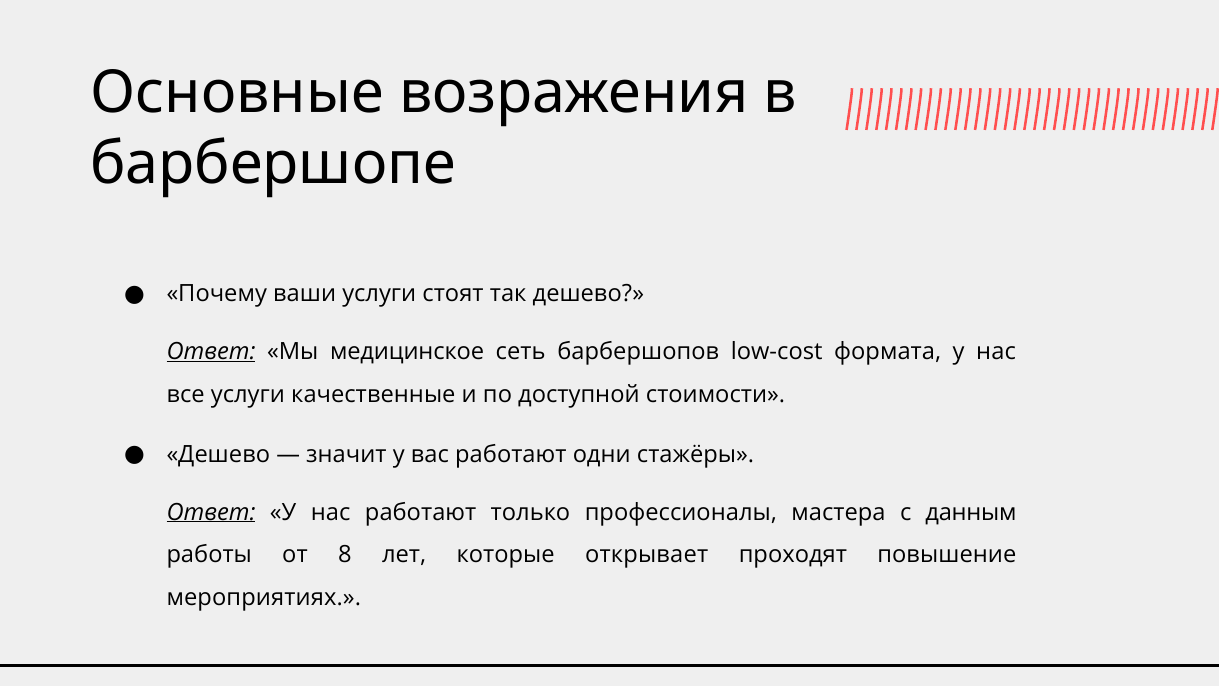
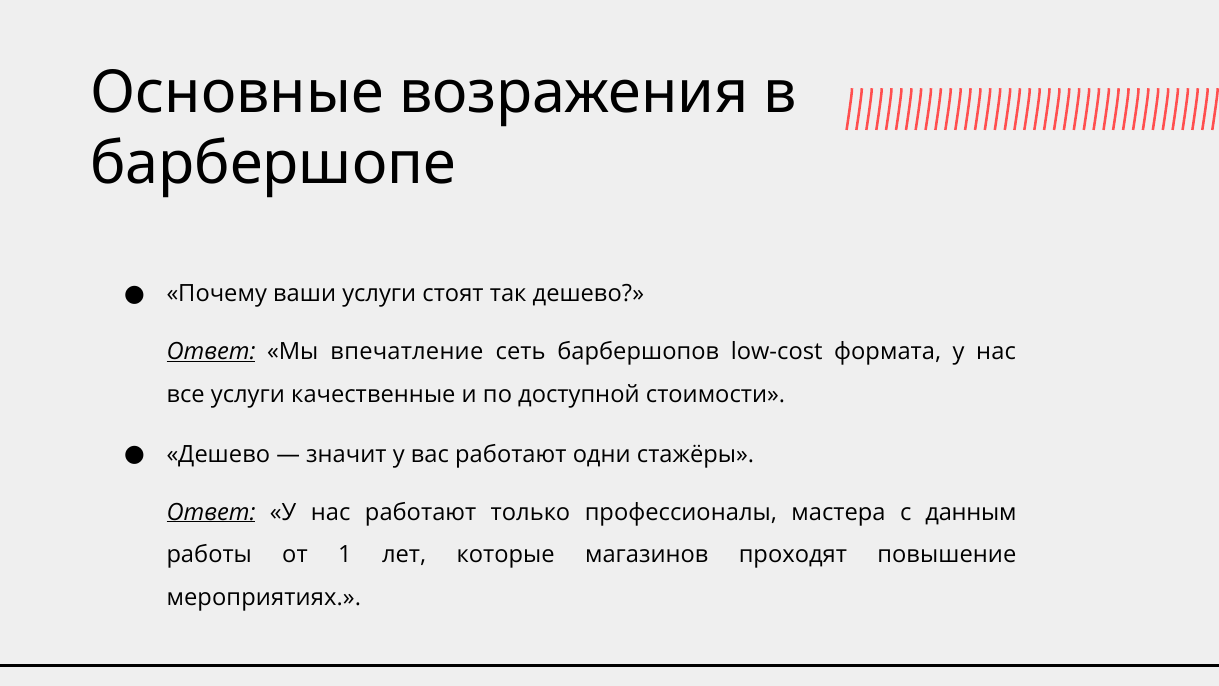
медицинское: медицинское -> впечатление
8: 8 -> 1
открывает: открывает -> магазинов
